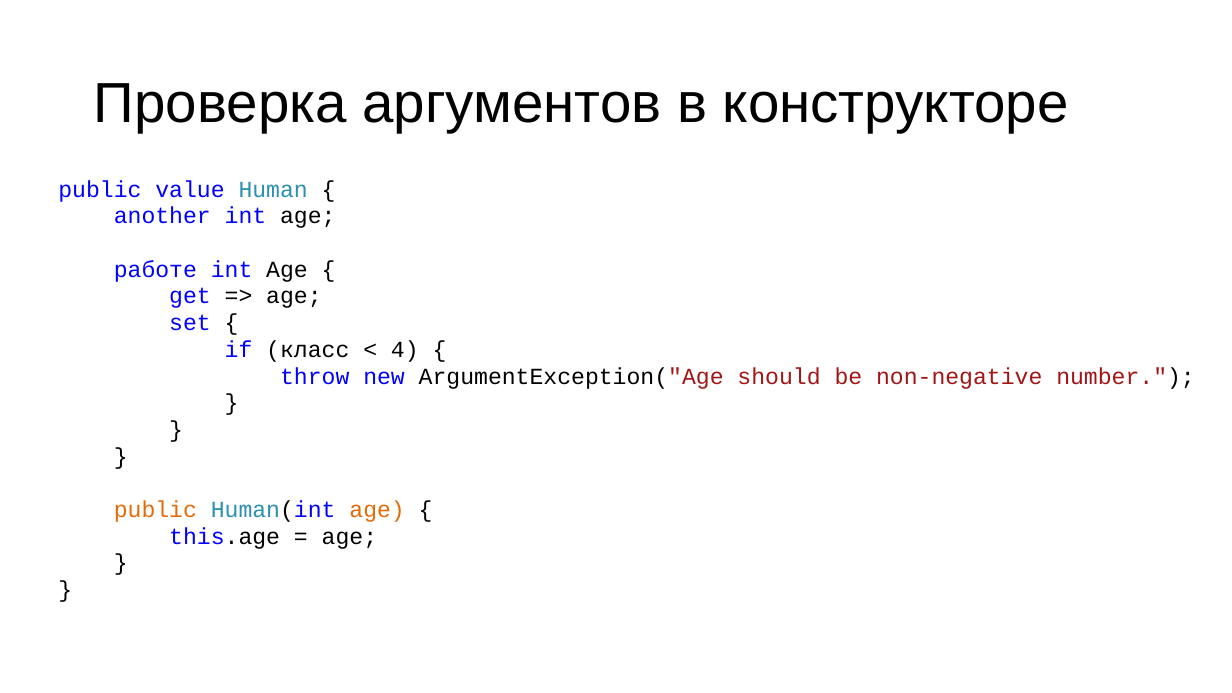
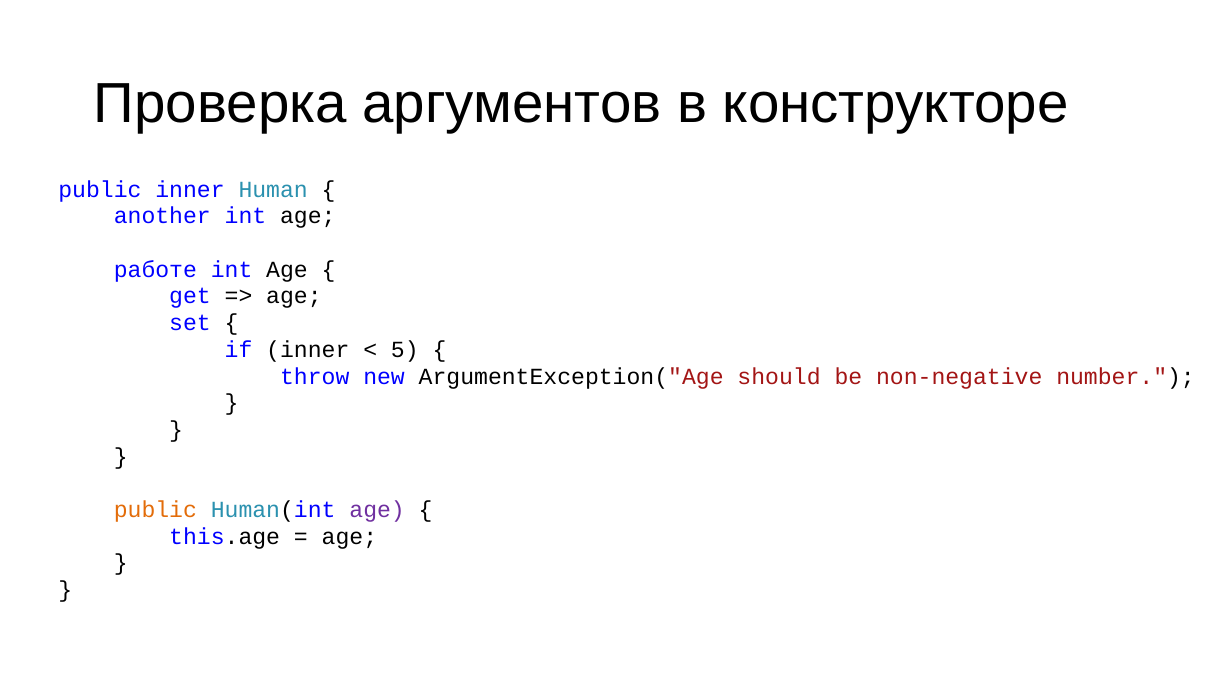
public value: value -> inner
if класс: класс -> inner
4: 4 -> 5
age at (377, 510) colour: orange -> purple
